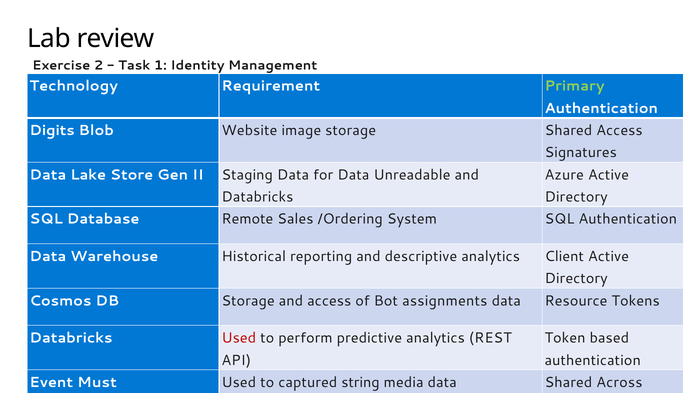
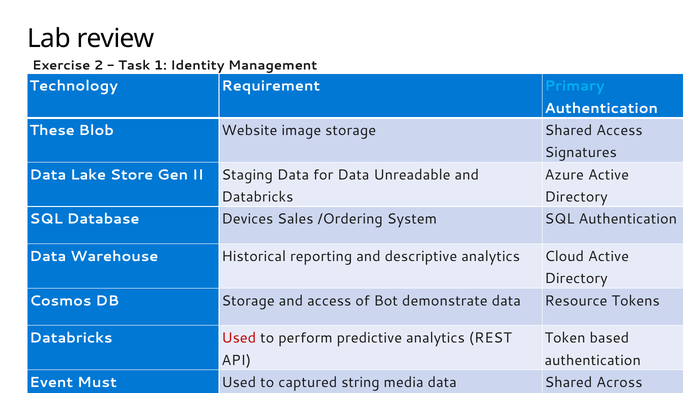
Primary colour: light green -> light blue
Digits: Digits -> These
Remote: Remote -> Devices
Client: Client -> Cloud
assignments: assignments -> demonstrate
